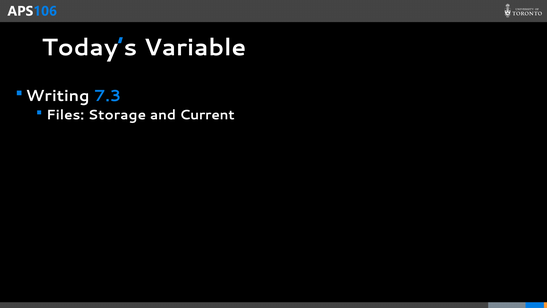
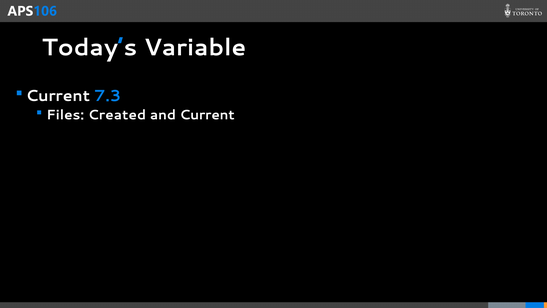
Writing at (58, 96): Writing -> Current
Storage: Storage -> Created
